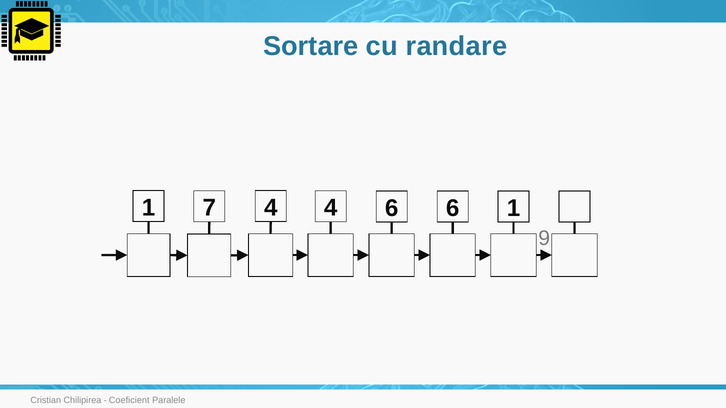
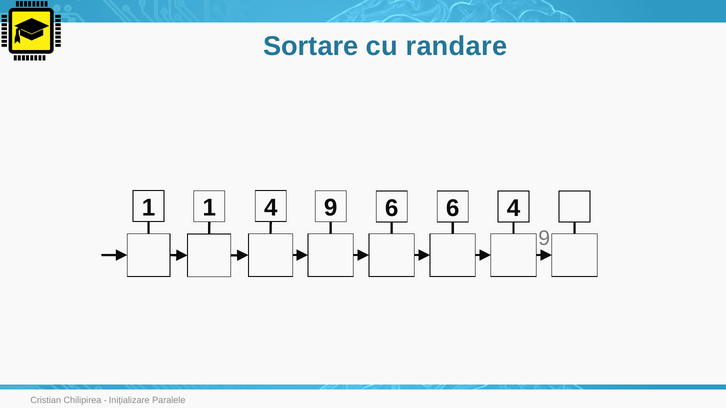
1 7: 7 -> 1
4 at (331, 208): 4 -> 9
6 1: 1 -> 4
Coeficient: Coeficient -> Inițializare
